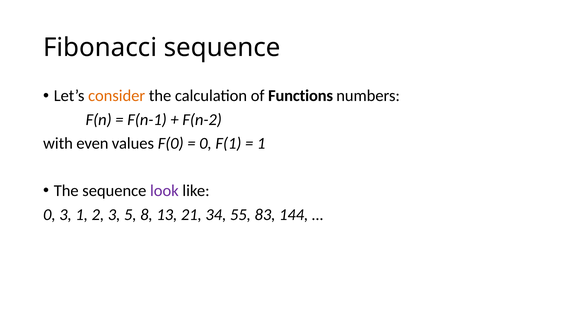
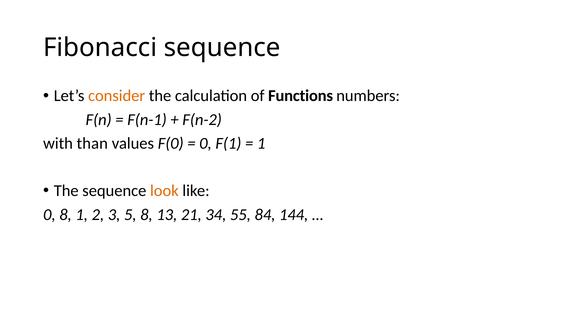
even: even -> than
look colour: purple -> orange
0 3: 3 -> 8
83: 83 -> 84
